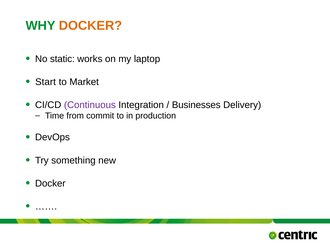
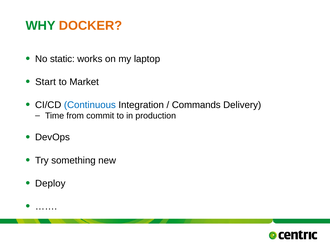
Continuous colour: purple -> blue
Businesses: Businesses -> Commands
Docker at (50, 184): Docker -> Deploy
